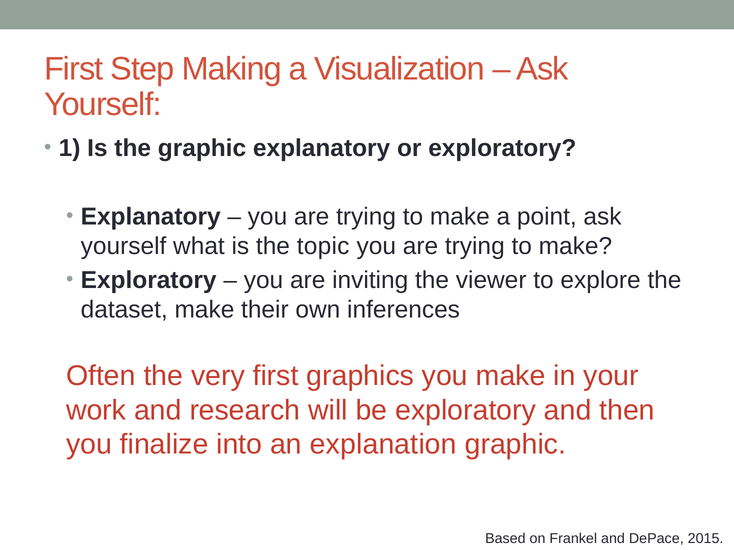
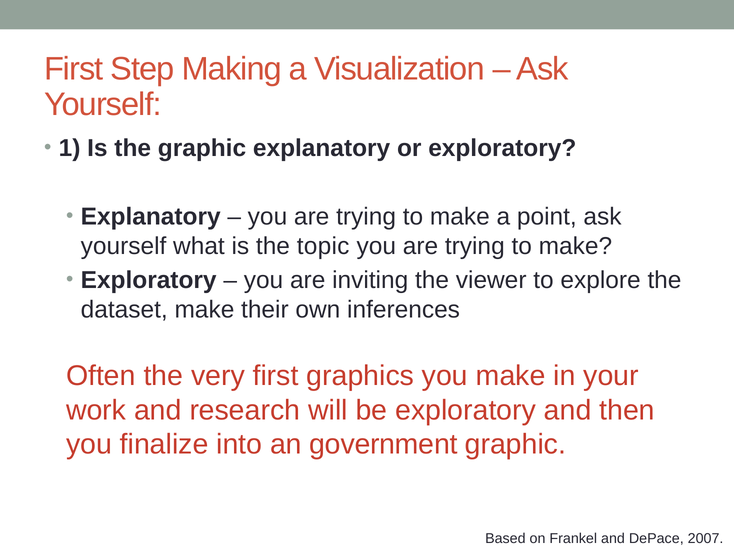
explanation: explanation -> government
2015: 2015 -> 2007
